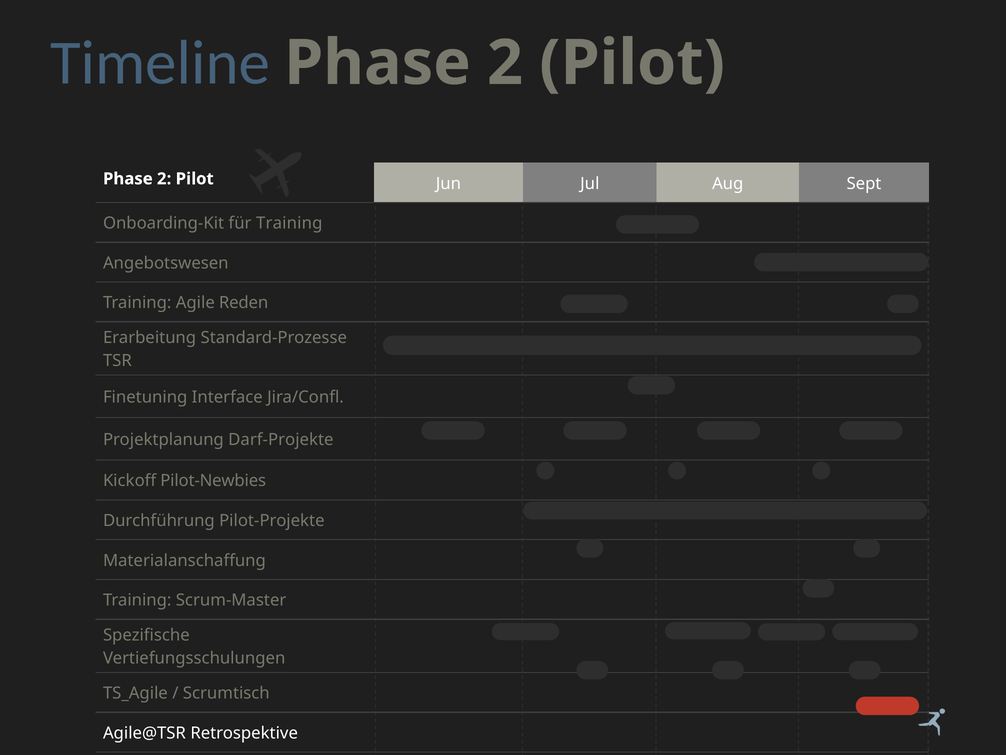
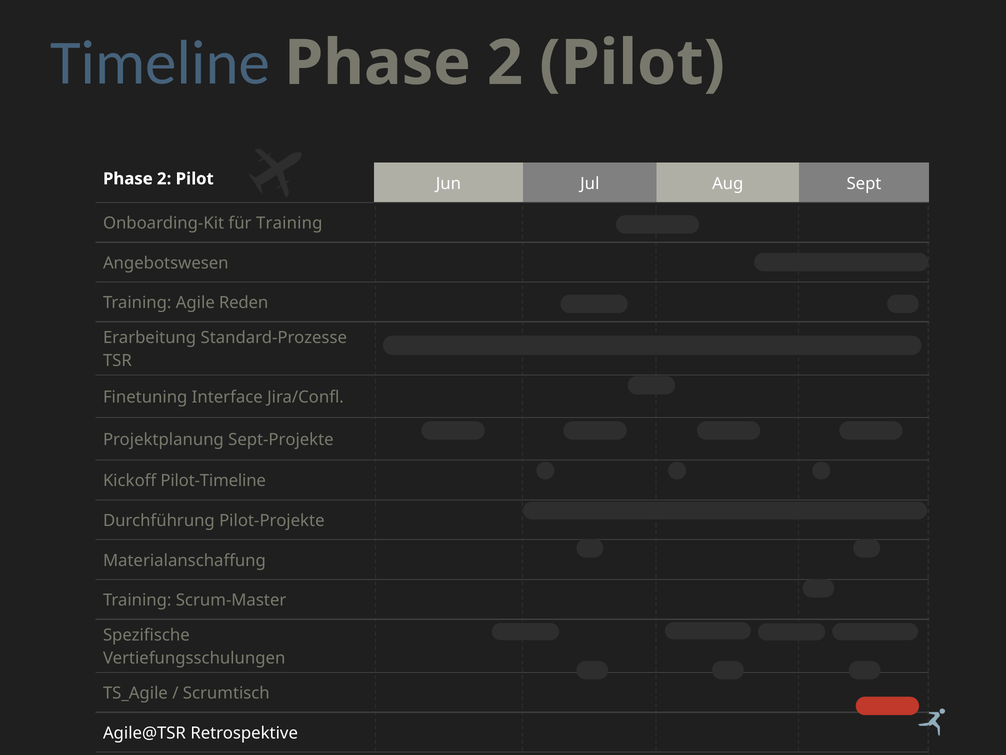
Darf-Projekte: Darf-Projekte -> Sept-Projekte
Pilot-Newbies: Pilot-Newbies -> Pilot-Timeline
